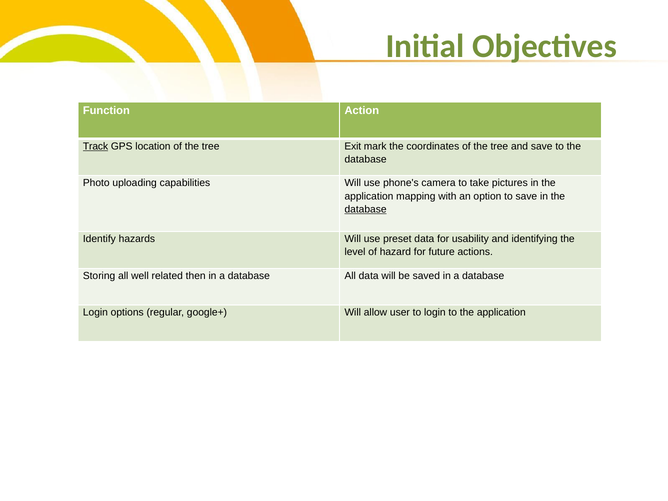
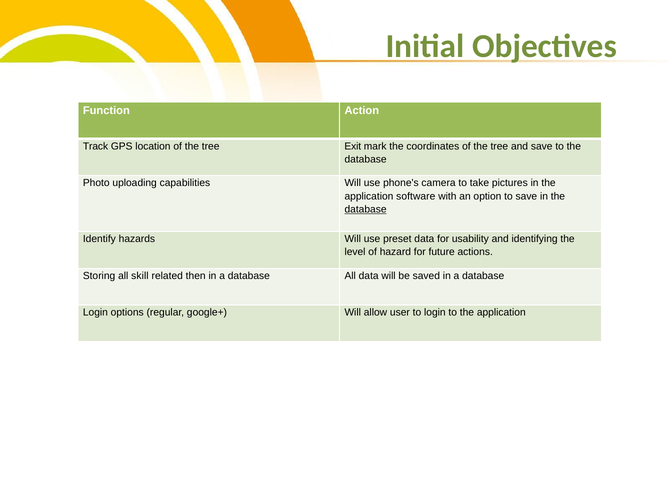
Track underline: present -> none
mapping: mapping -> software
well: well -> skill
